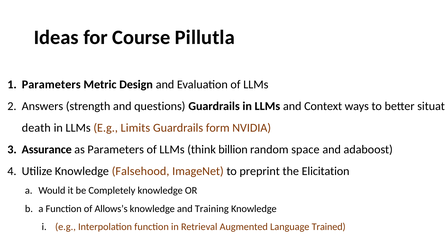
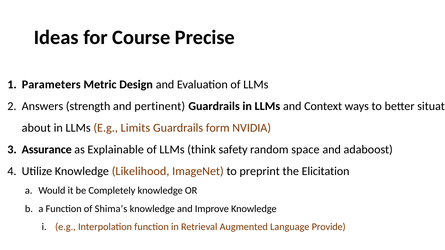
Pillutla: Pillutla -> Precise
questions: questions -> pertinent
death: death -> about
as Parameters: Parameters -> Explainable
billion: billion -> safety
Falsehood: Falsehood -> Likelihood
Allows’s: Allows’s -> Shima’s
Training: Training -> Improve
Trained: Trained -> Provide
